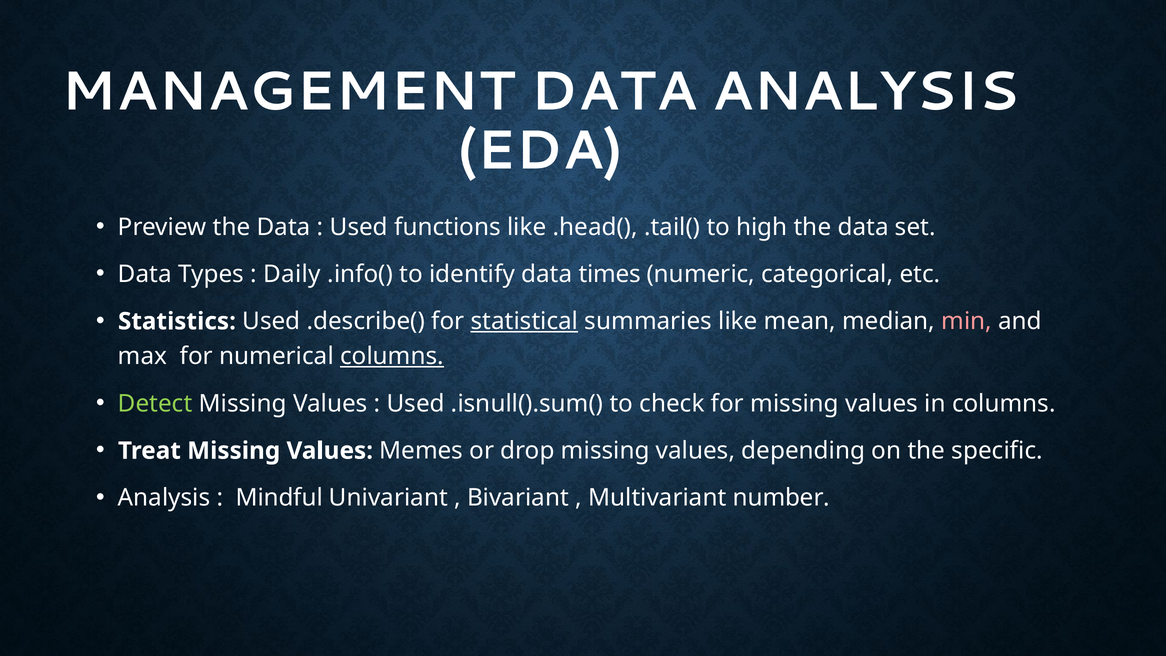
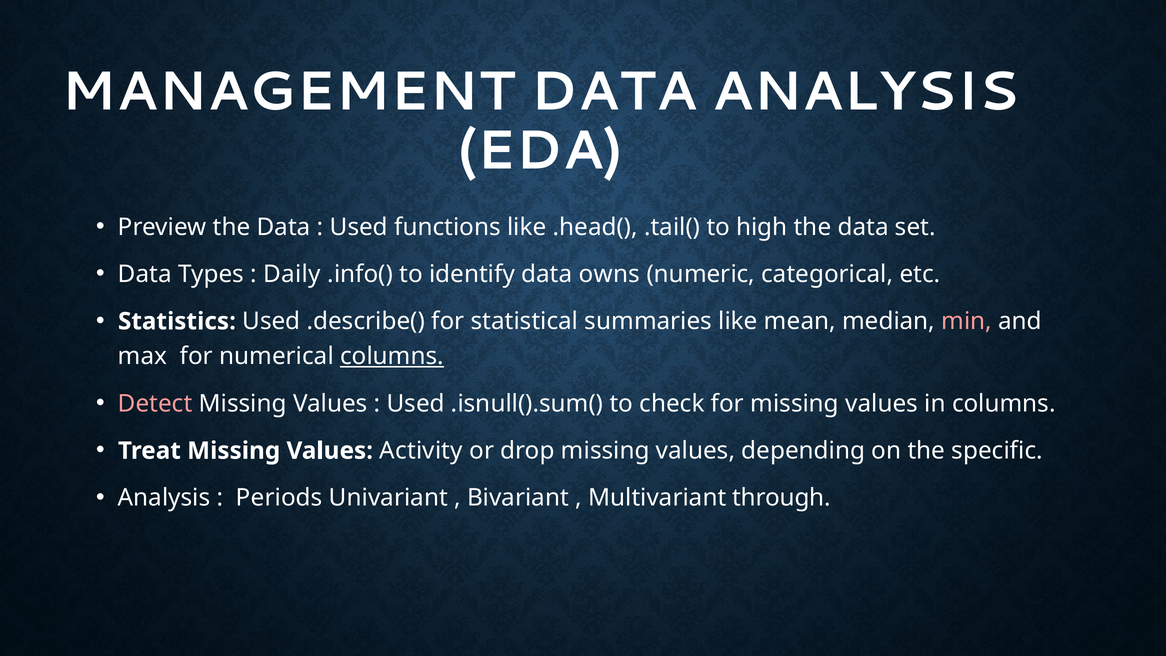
times: times -> owns
statistical underline: present -> none
Detect colour: light green -> pink
Memes: Memes -> Activity
Mindful: Mindful -> Periods
number: number -> through
